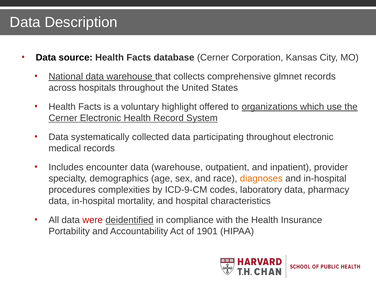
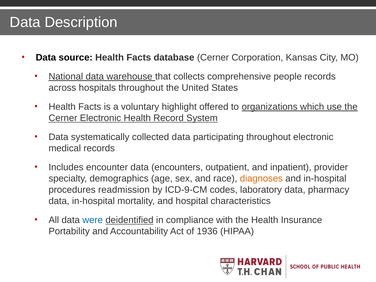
glmnet: glmnet -> people
encounter data warehouse: warehouse -> encounters
complexities: complexities -> readmission
were colour: red -> blue
1901: 1901 -> 1936
